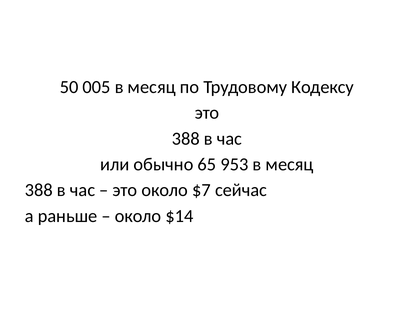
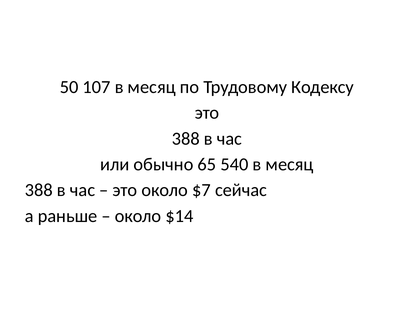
005: 005 -> 107
953: 953 -> 540
